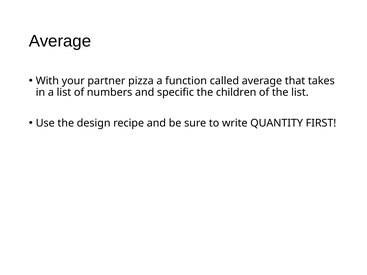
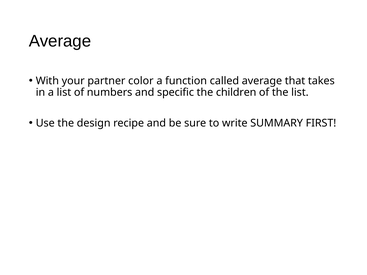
pizza: pizza -> color
QUANTITY: QUANTITY -> SUMMARY
